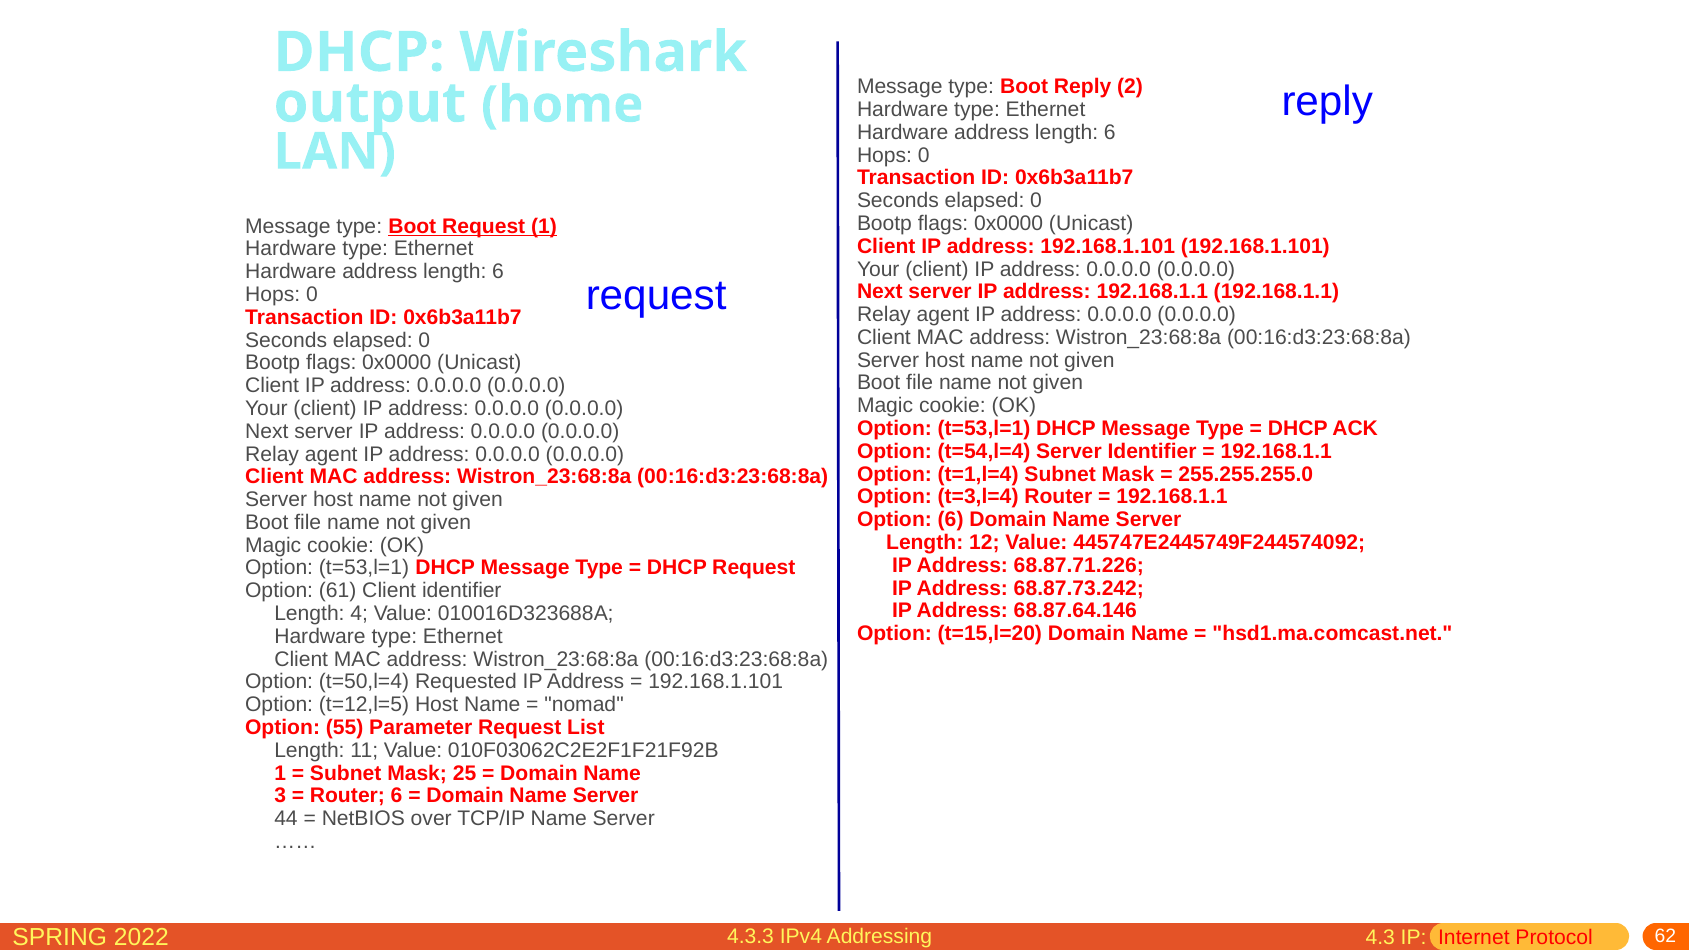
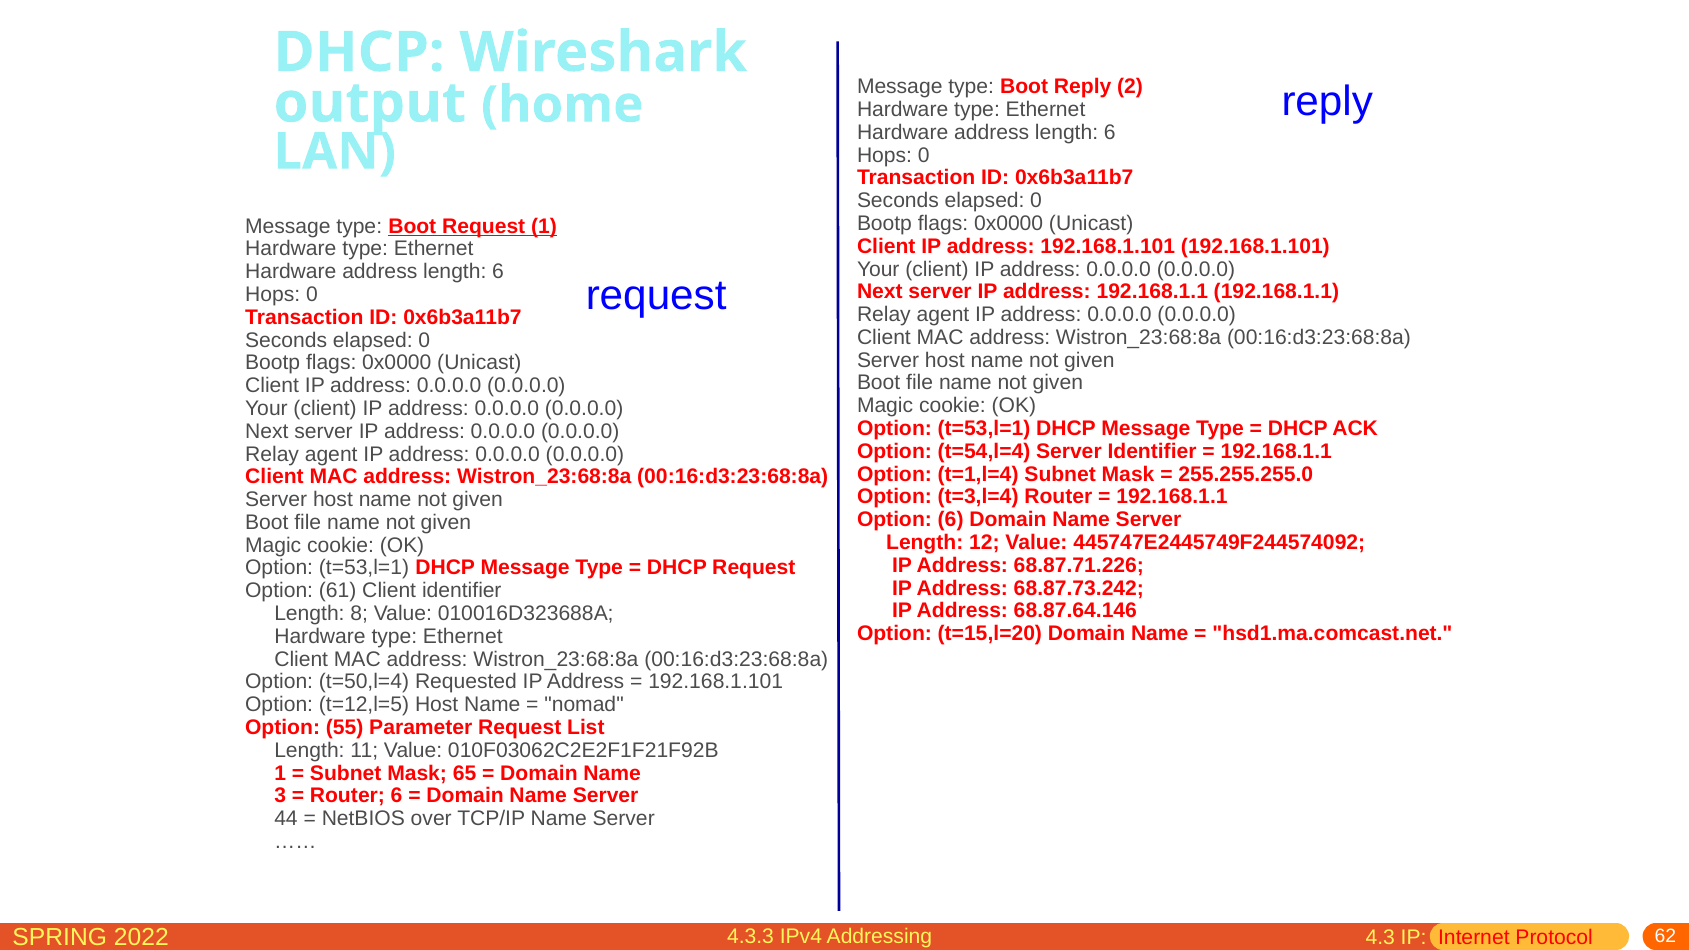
4: 4 -> 8
25: 25 -> 65
